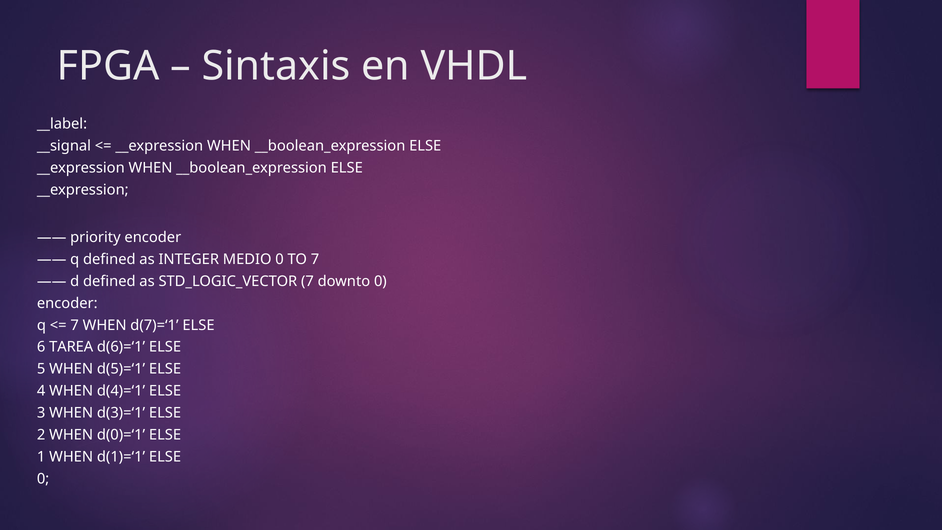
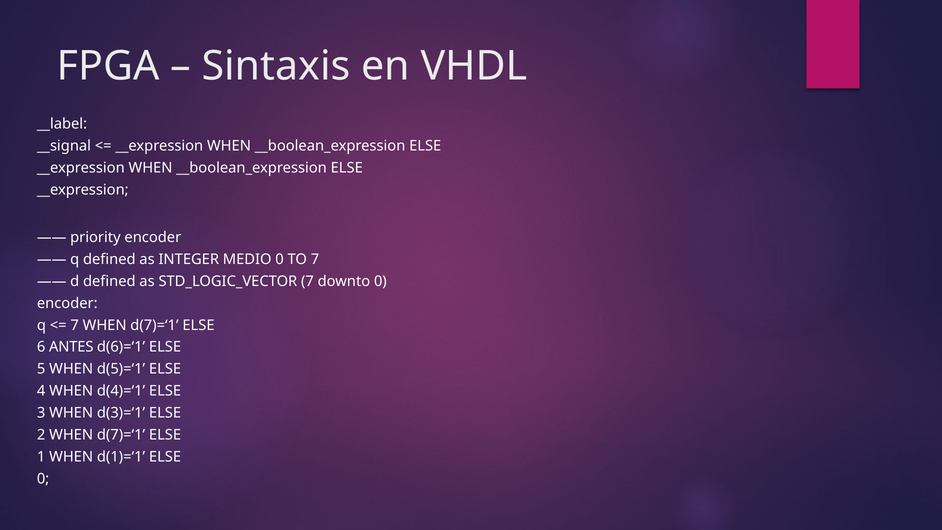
TAREA: TAREA -> ANTES
2 WHEN d(0)=‘1: d(0)=‘1 -> d(7)=‘1
